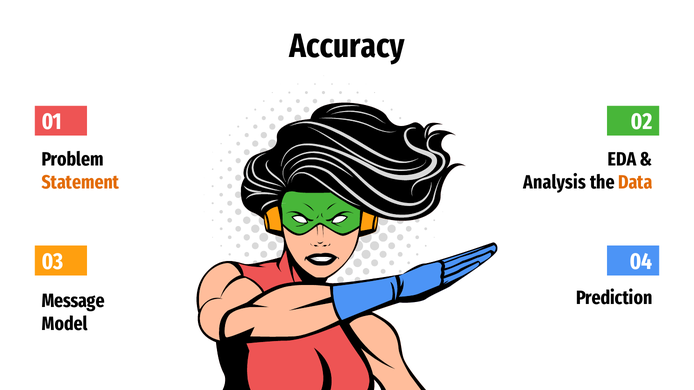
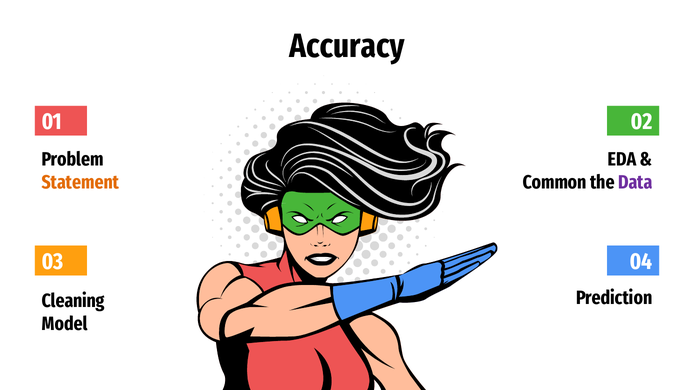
Analysis: Analysis -> Common
Data colour: orange -> purple
Message: Message -> Cleaning
